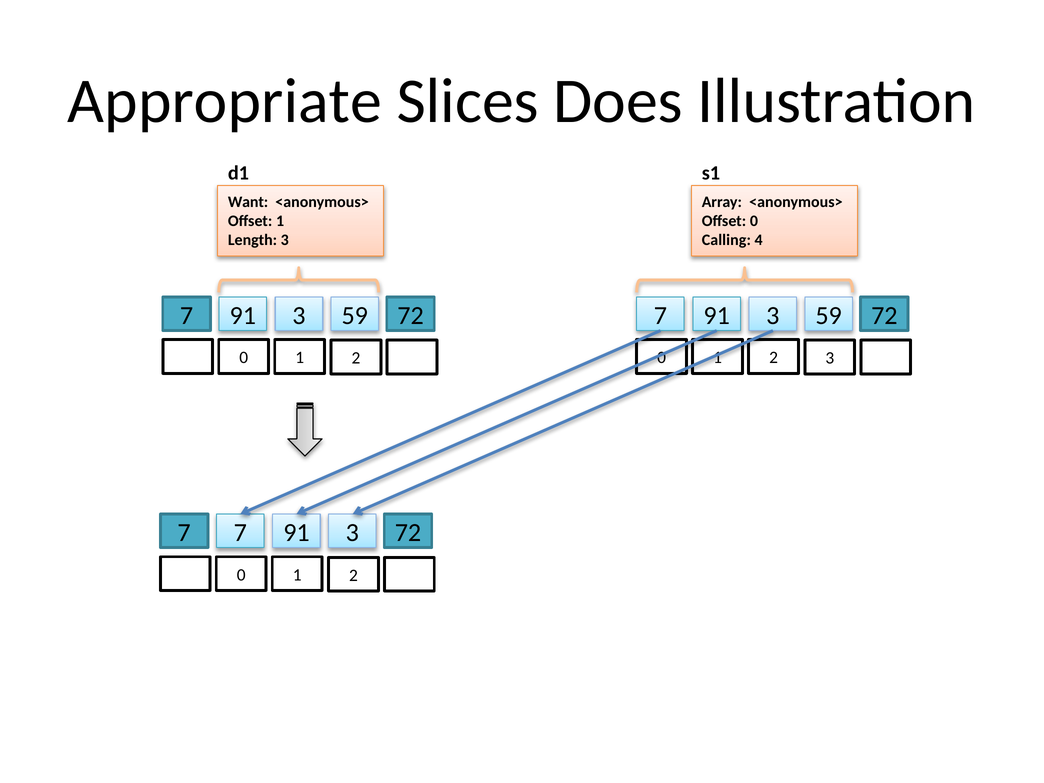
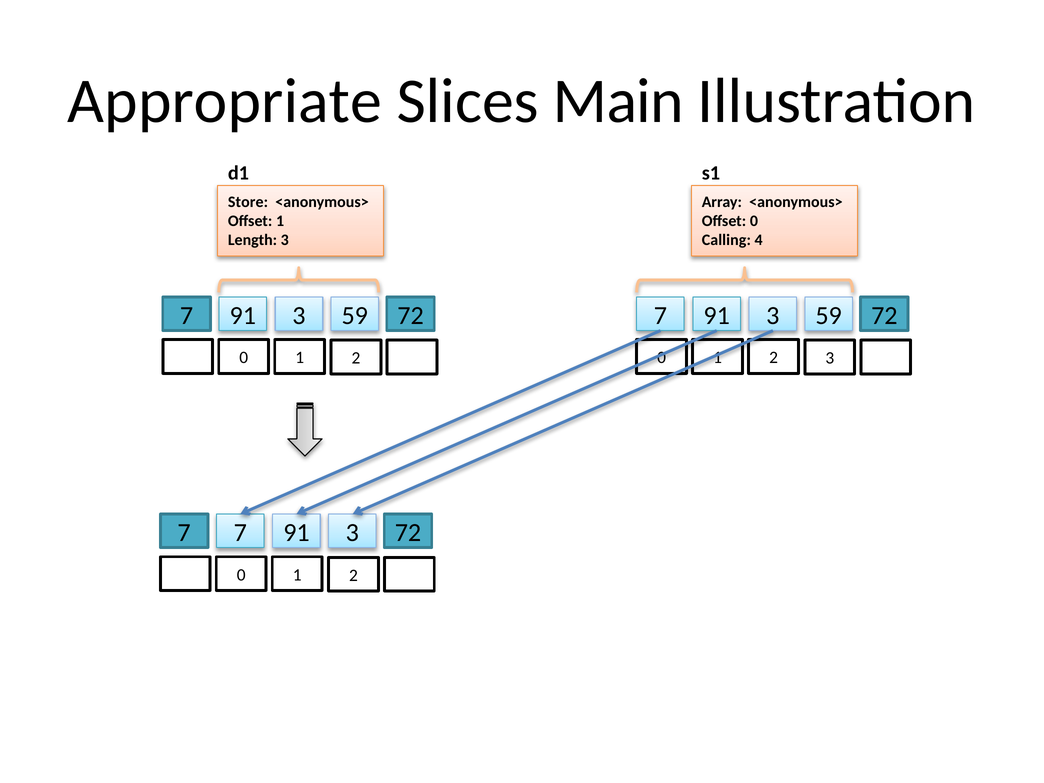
Does: Does -> Main
Want: Want -> Store
